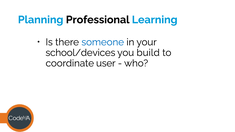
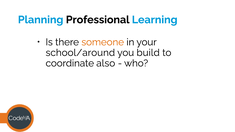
someone colour: blue -> orange
school/devices: school/devices -> school/around
user: user -> also
